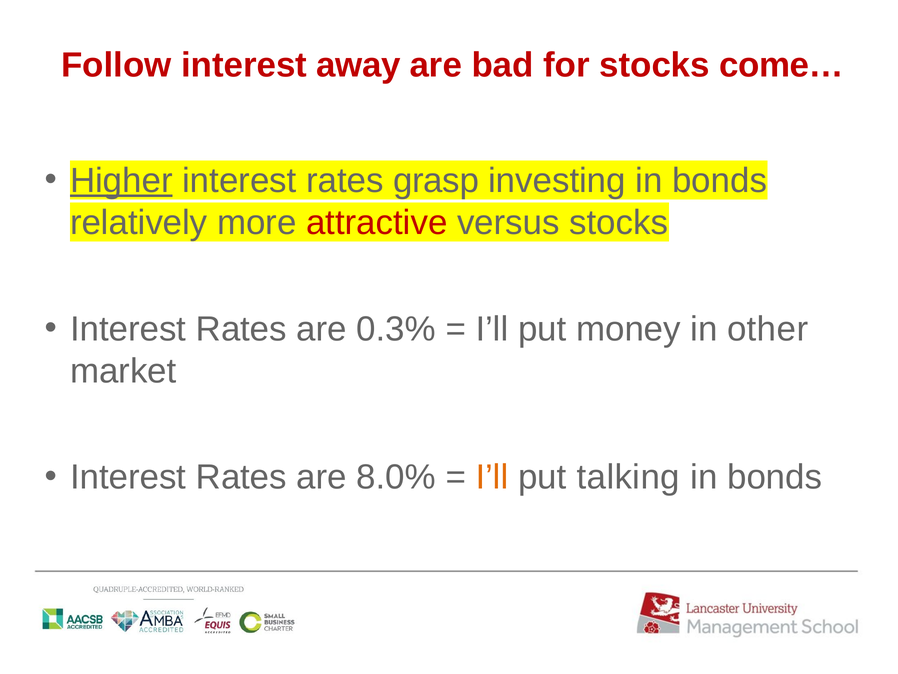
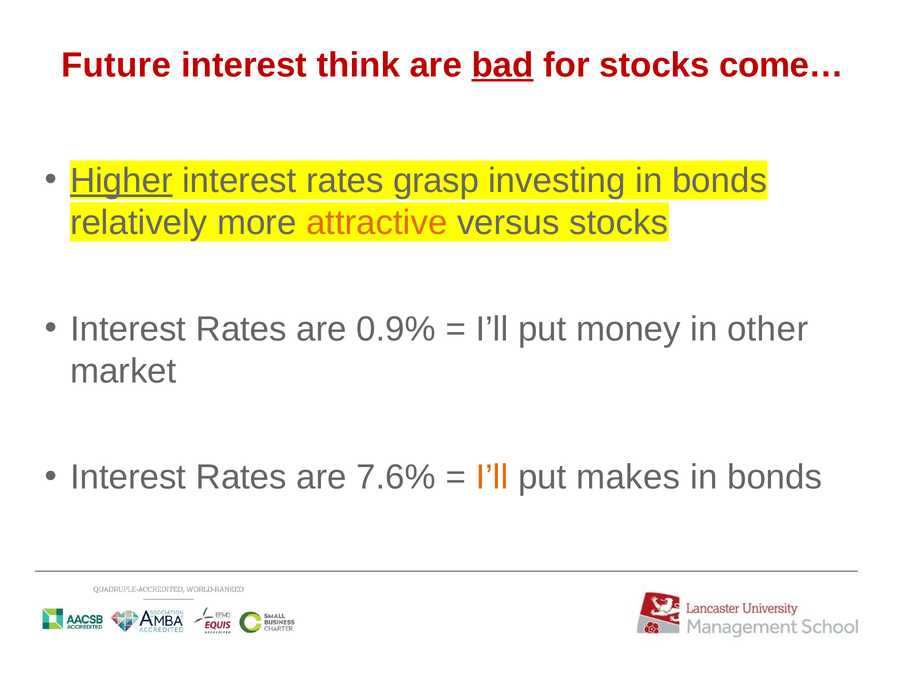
Follow: Follow -> Future
away: away -> think
bad underline: none -> present
attractive colour: red -> orange
0.3%: 0.3% -> 0.9%
8.0%: 8.0% -> 7.6%
talking: talking -> makes
